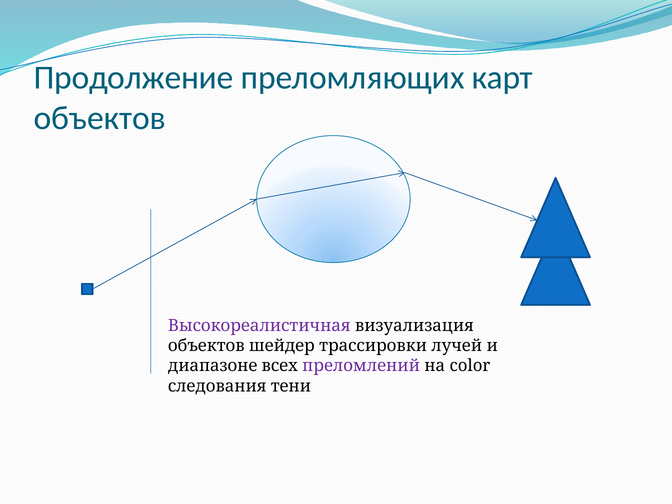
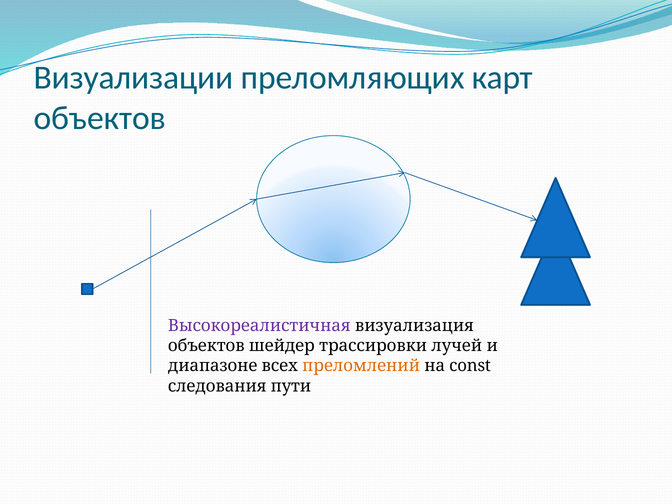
Продолжение: Продолжение -> Визуализации
преломлений colour: purple -> orange
color: color -> const
тени: тени -> пути
